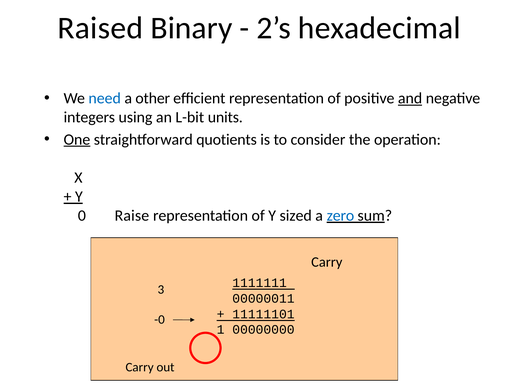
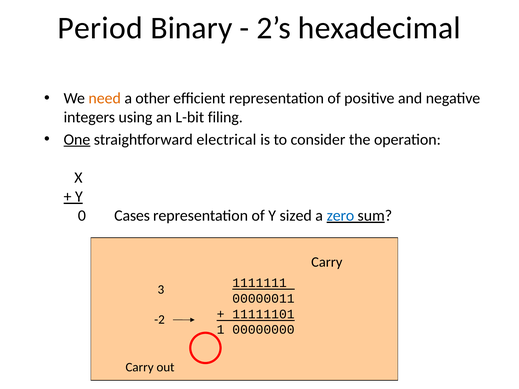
Raised: Raised -> Period
need colour: blue -> orange
and underline: present -> none
units: units -> filing
quotients: quotients -> electrical
Raise: Raise -> Cases
-0: -0 -> -2
